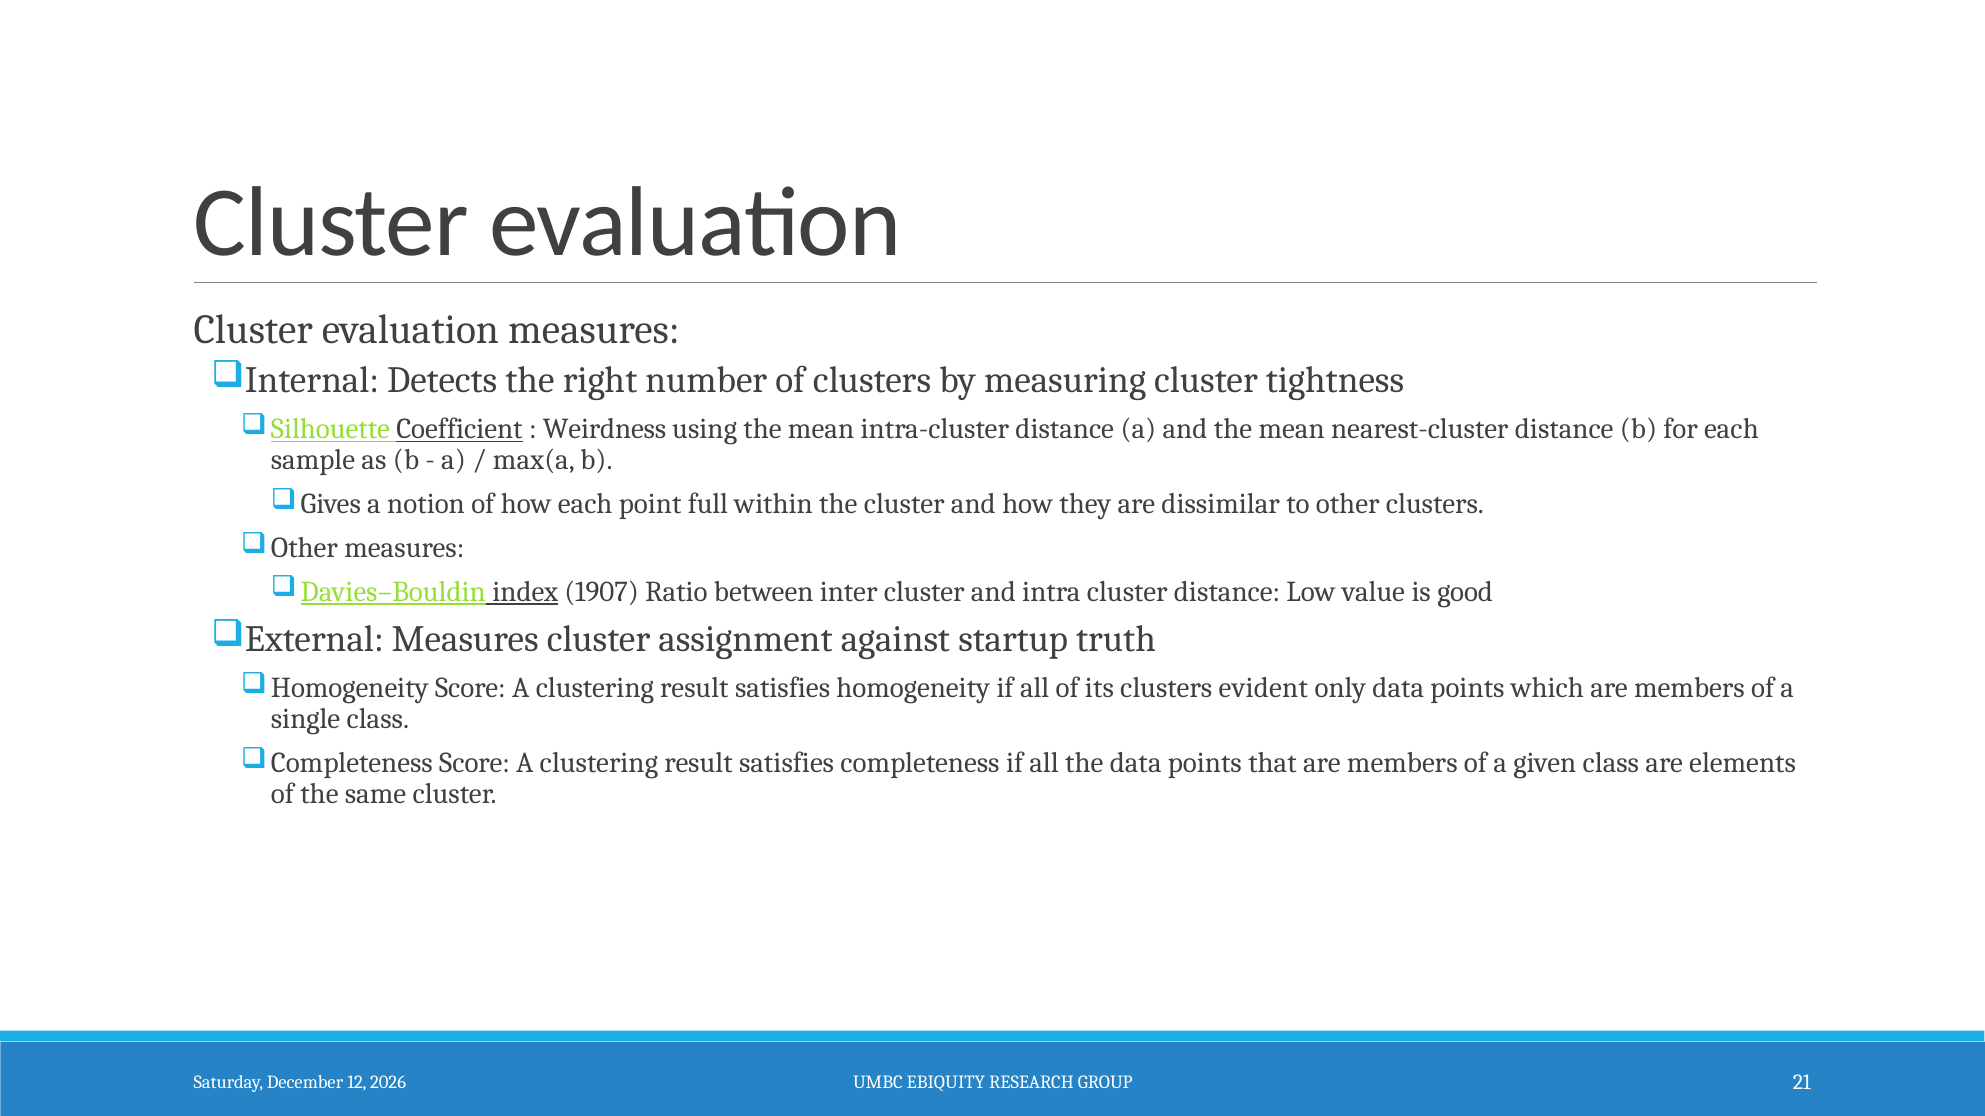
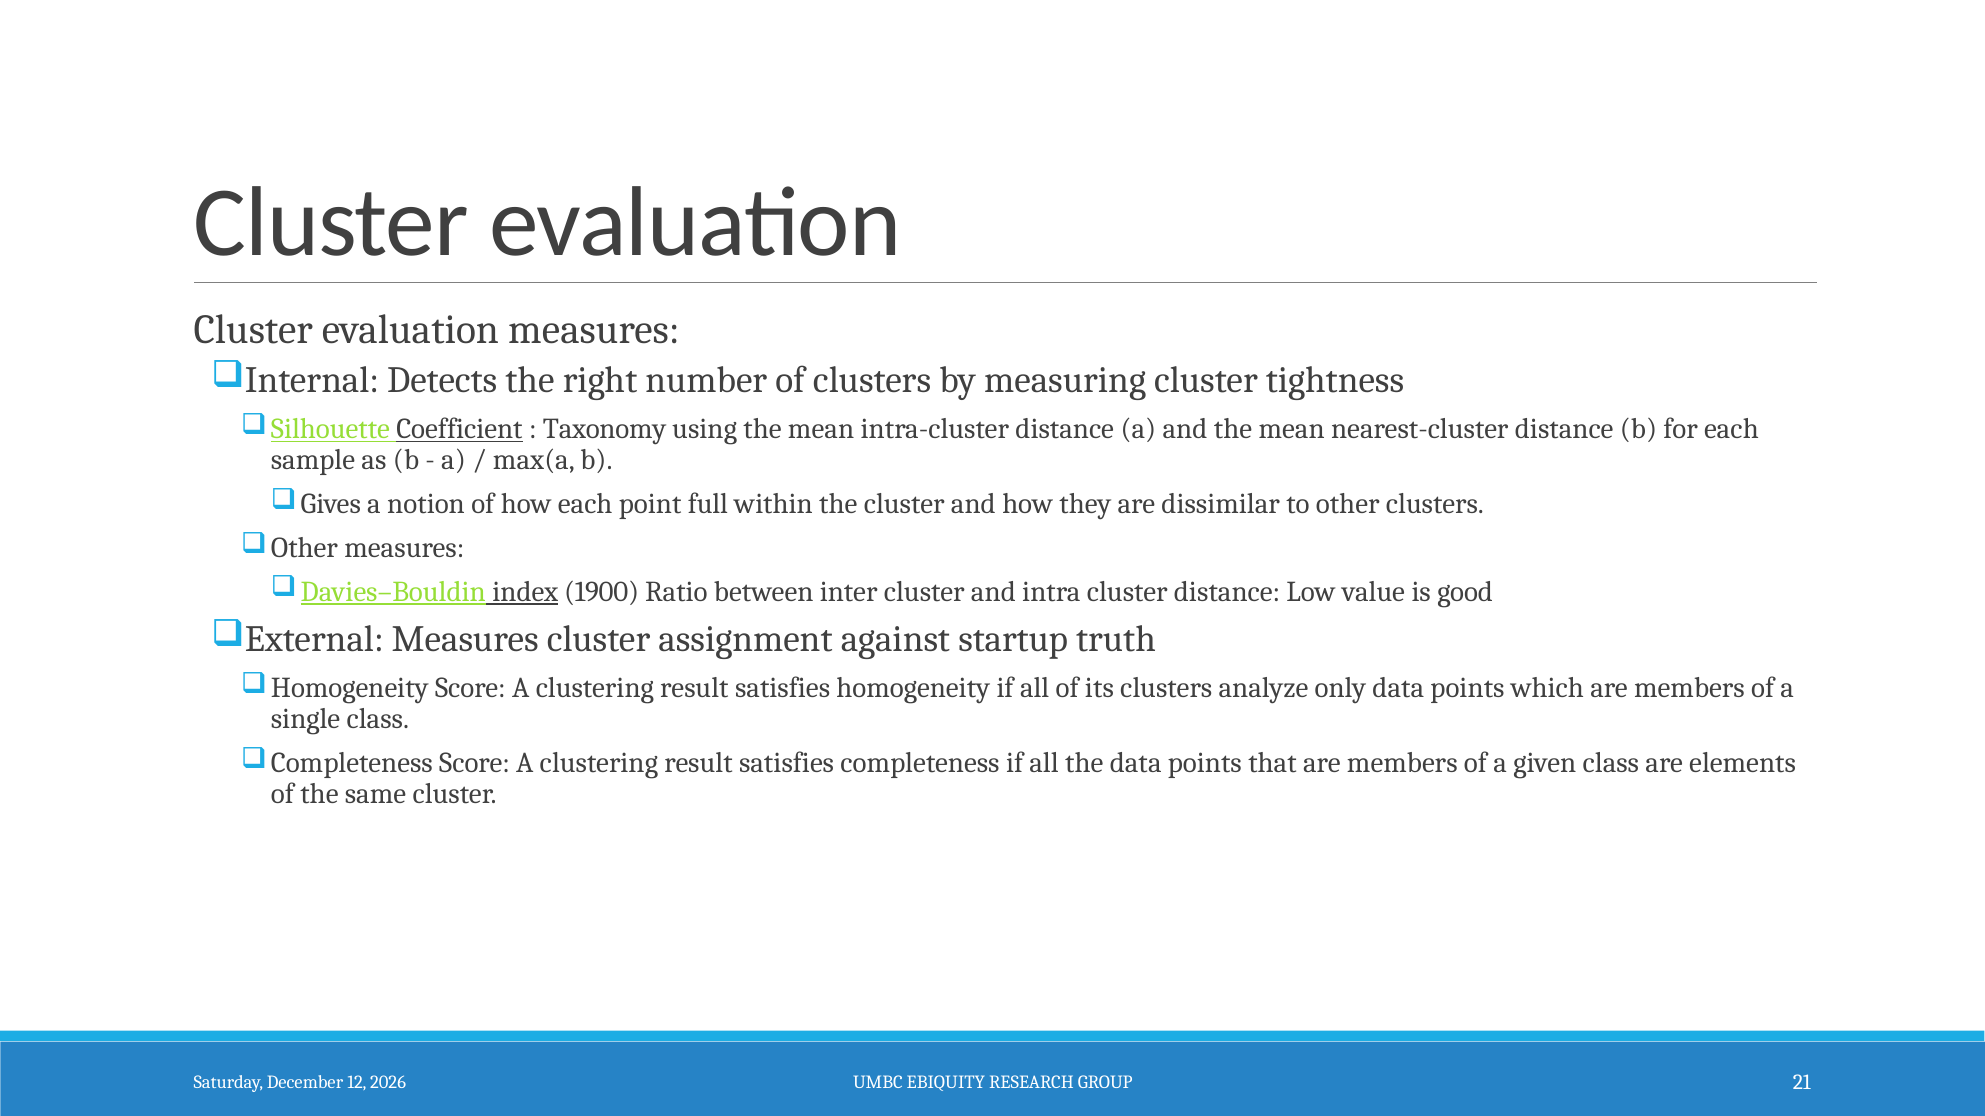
Weirdness: Weirdness -> Taxonomy
1907: 1907 -> 1900
evident: evident -> analyze
